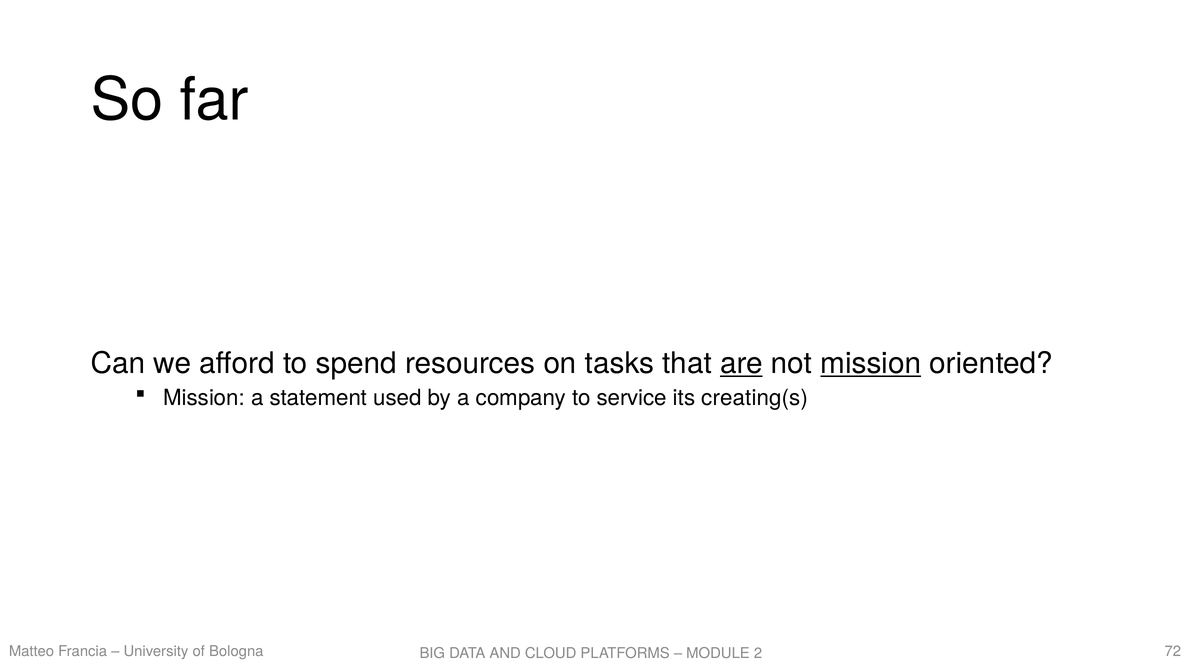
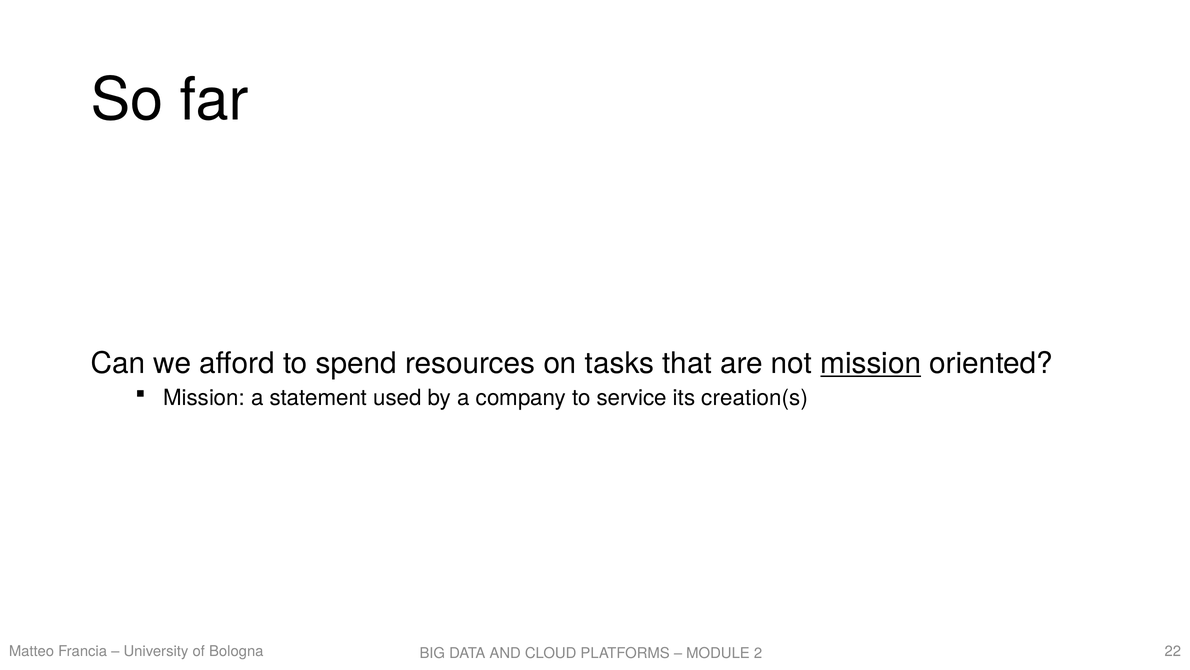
are underline: present -> none
creating(s: creating(s -> creation(s
72: 72 -> 22
